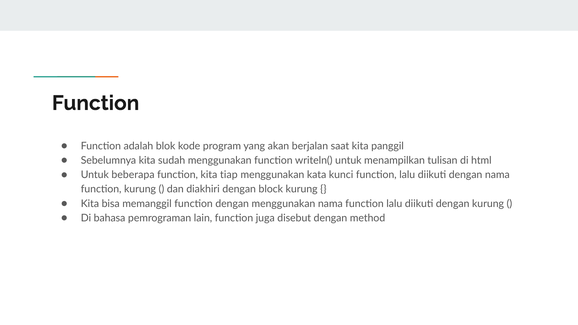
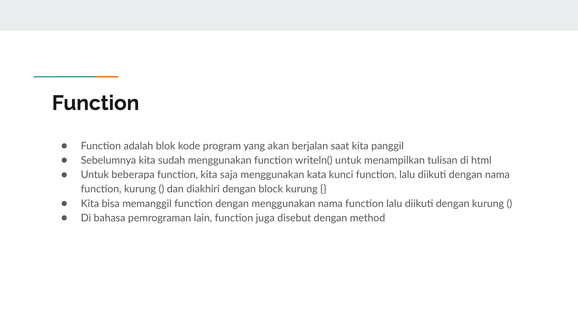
tiap: tiap -> saja
